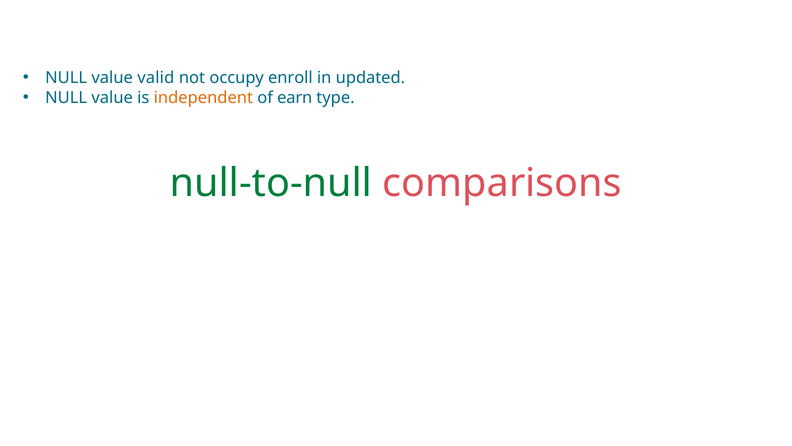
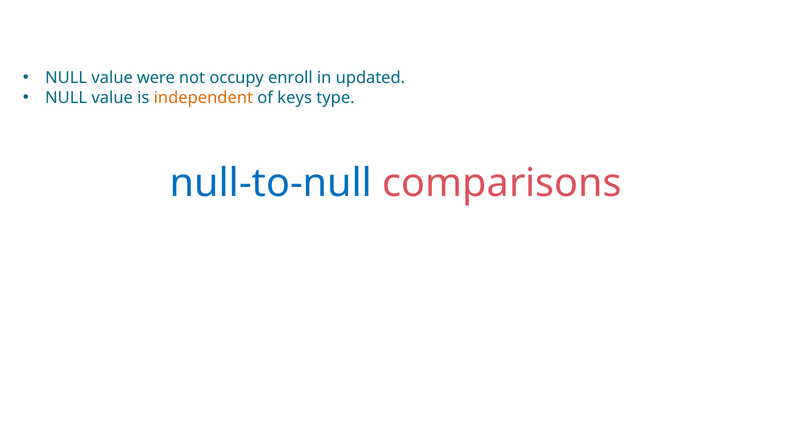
valid: valid -> were
earn: earn -> keys
null-to-null colour: green -> blue
